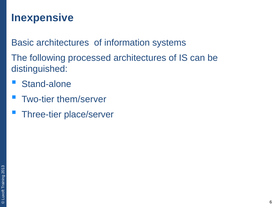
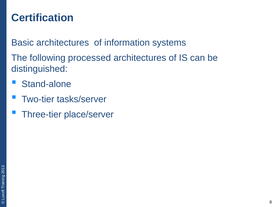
Inexpensive: Inexpensive -> Certification
them/server: them/server -> tasks/server
